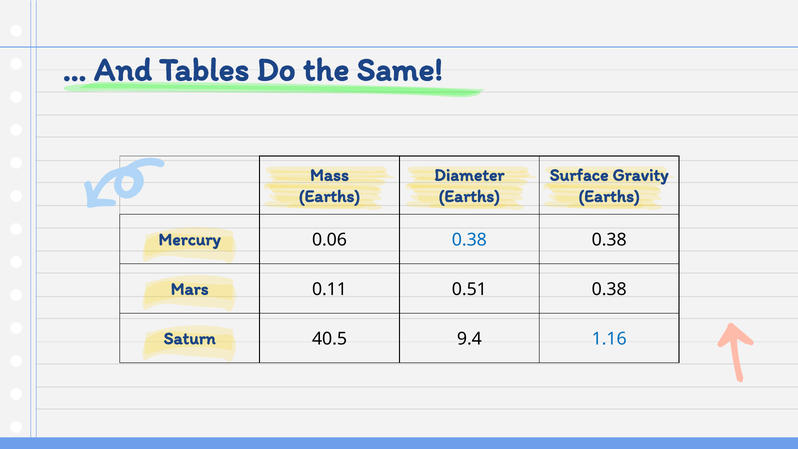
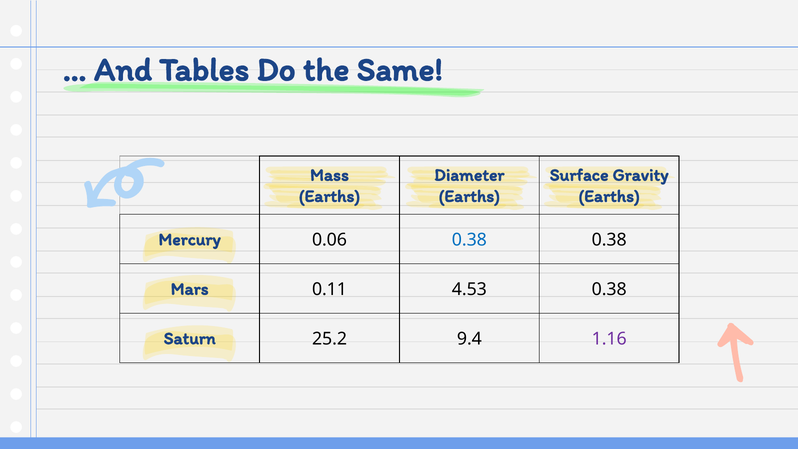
0.51: 0.51 -> 4.53
40.5: 40.5 -> 25.2
1.16 colour: blue -> purple
